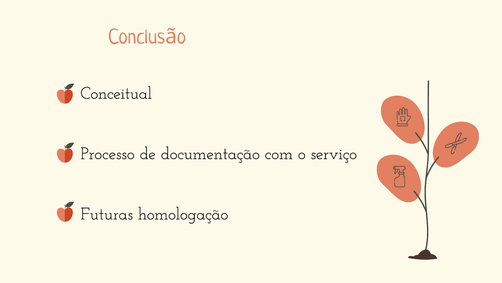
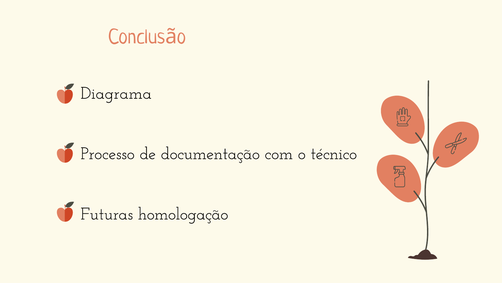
Conceitual: Conceitual -> Diagrama
serviço: serviço -> técnico
